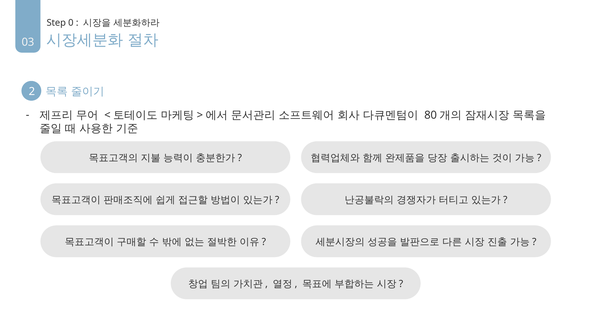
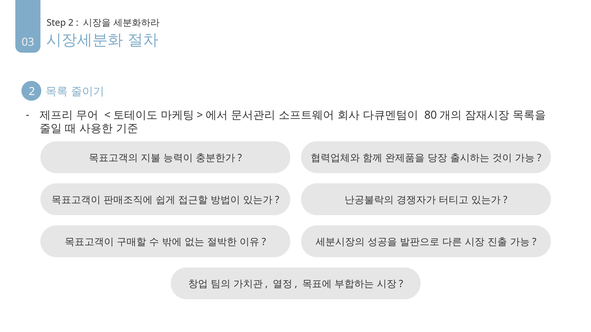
Step 0: 0 -> 2
